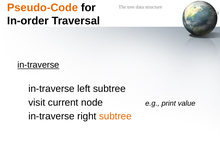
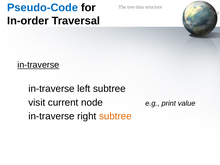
Pseudo-Code colour: orange -> blue
